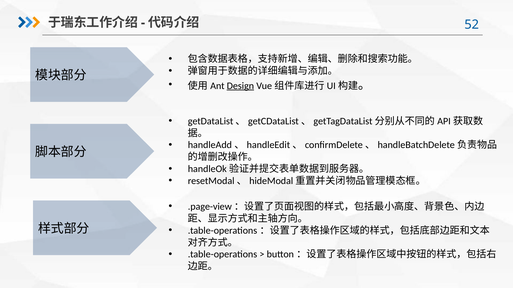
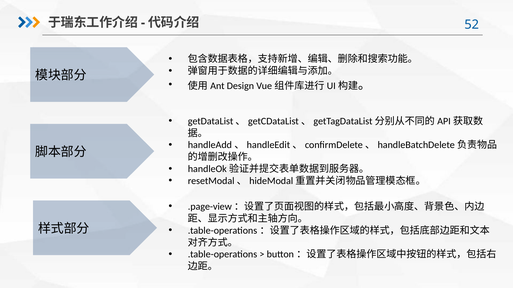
Design underline: present -> none
